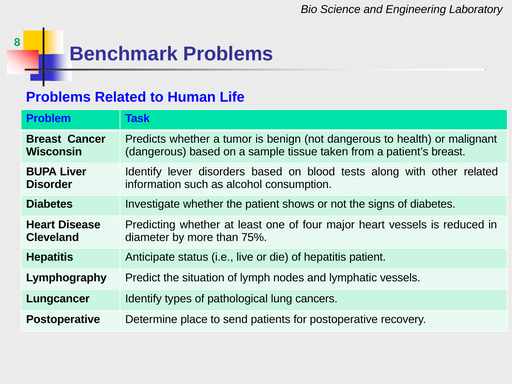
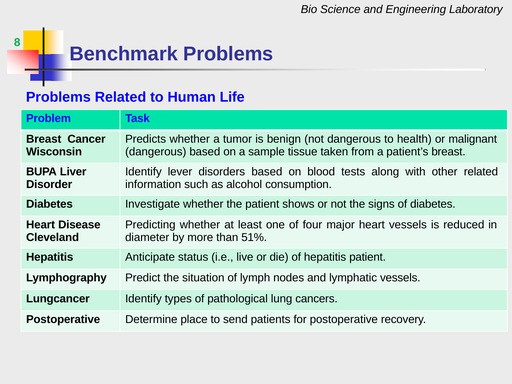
75%: 75% -> 51%
